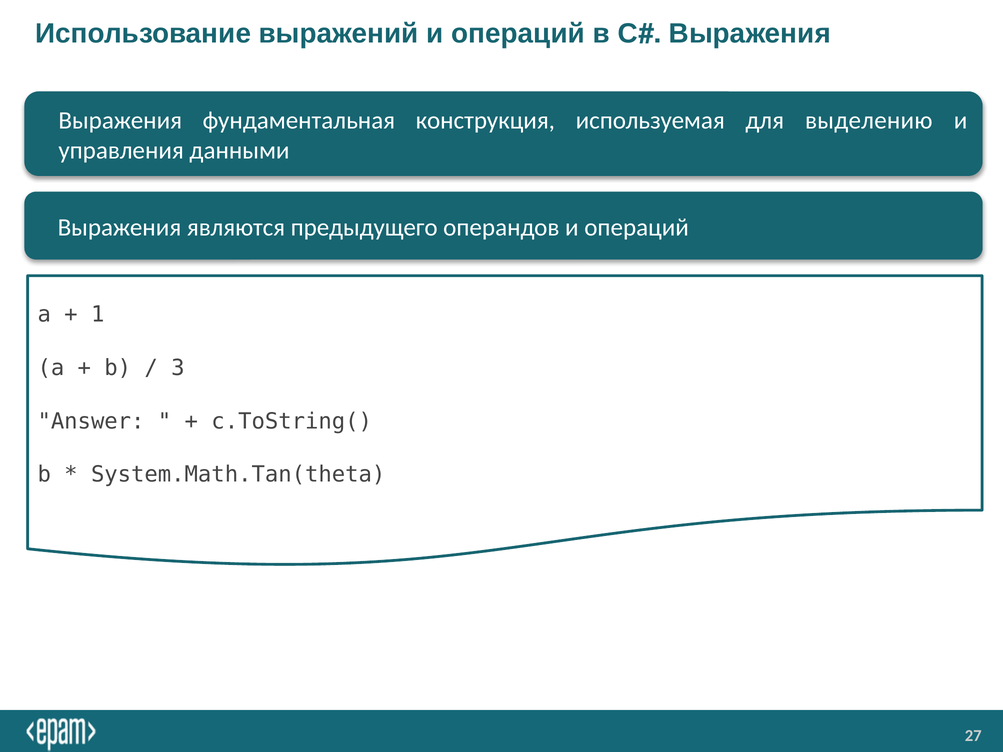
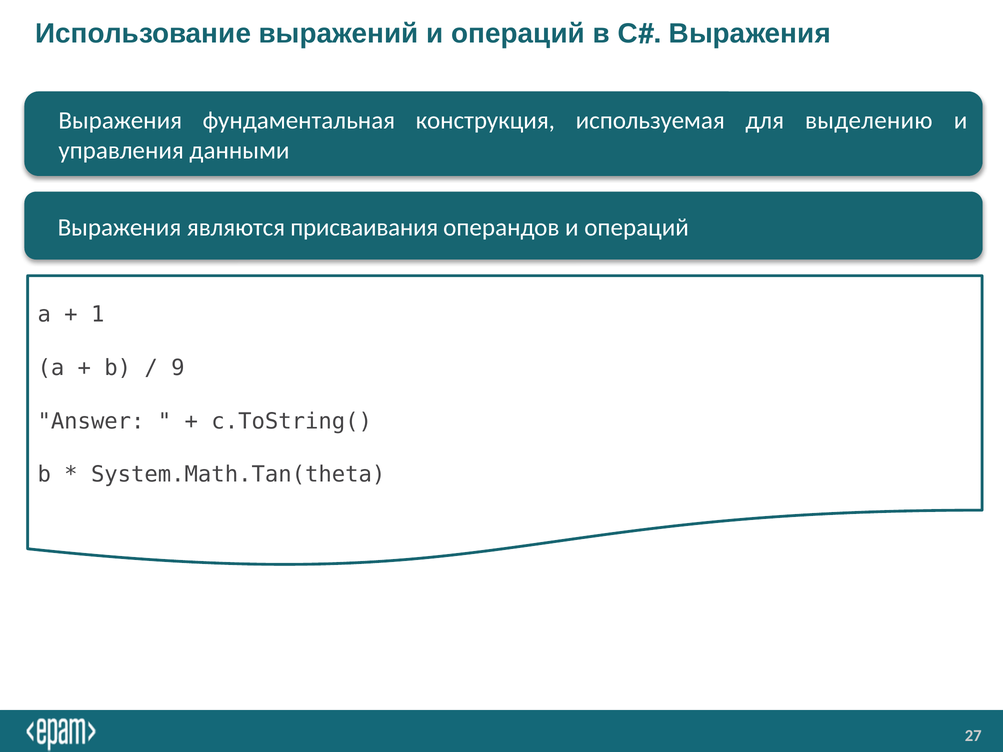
предыдущего: предыдущего -> присваивания
3: 3 -> 9
